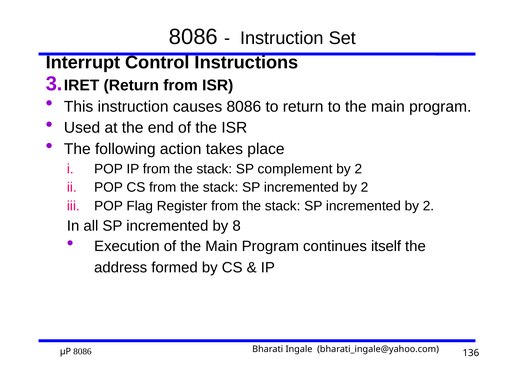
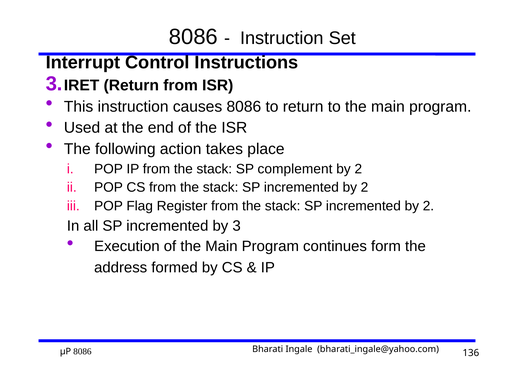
by 8: 8 -> 3
itself: itself -> form
